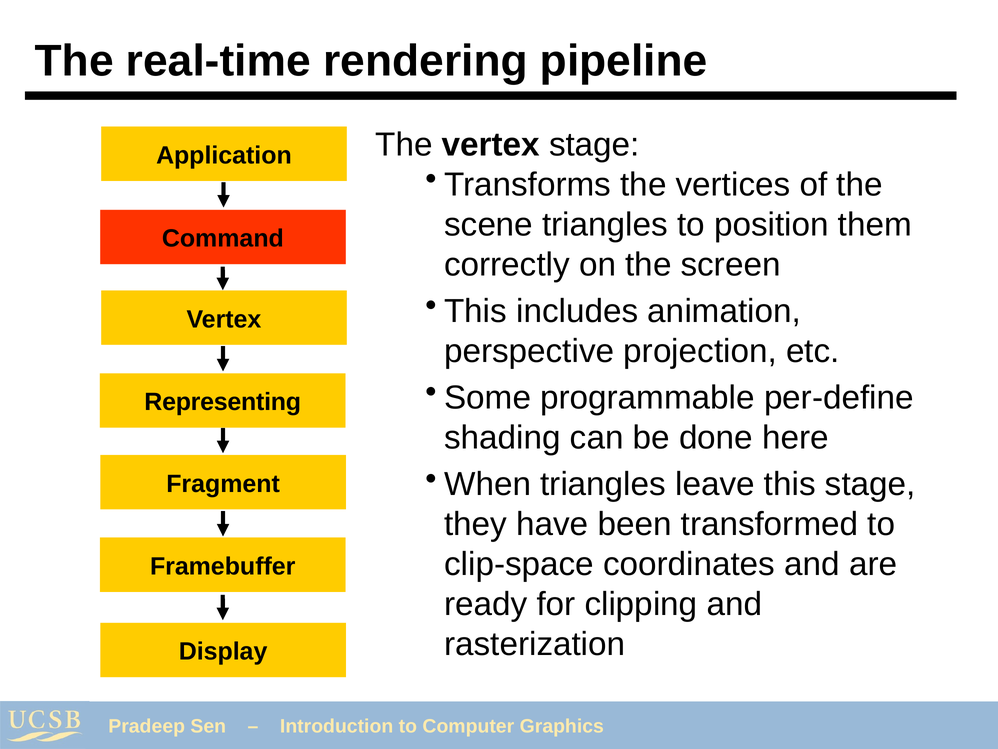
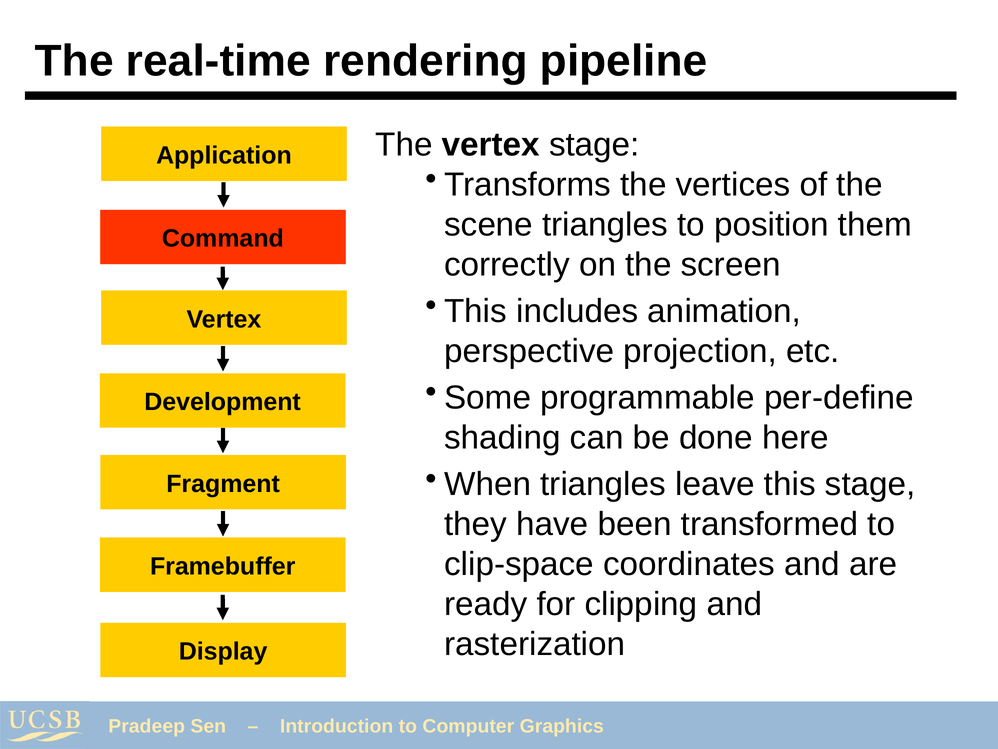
Representing: Representing -> Development
